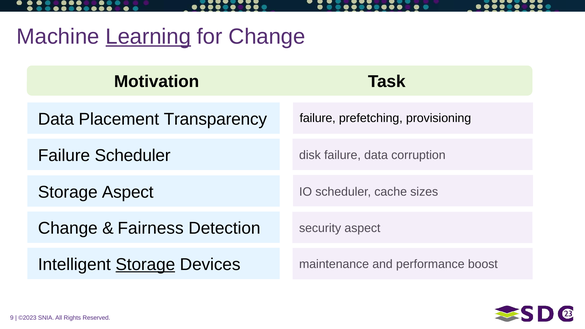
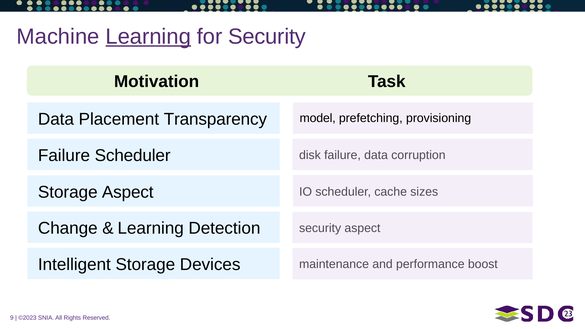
for Change: Change -> Security
failure at (318, 118): failure -> model
Fairness at (151, 228): Fairness -> Learning
Storage at (145, 265) underline: present -> none
